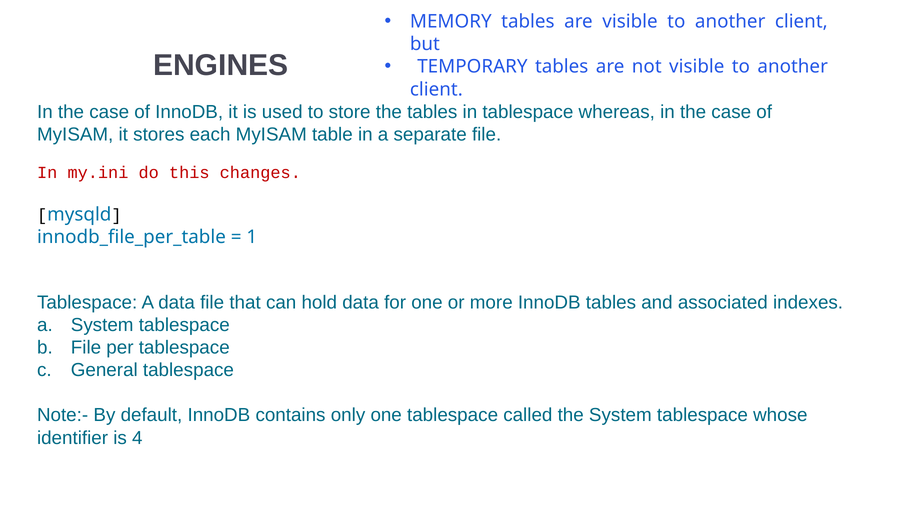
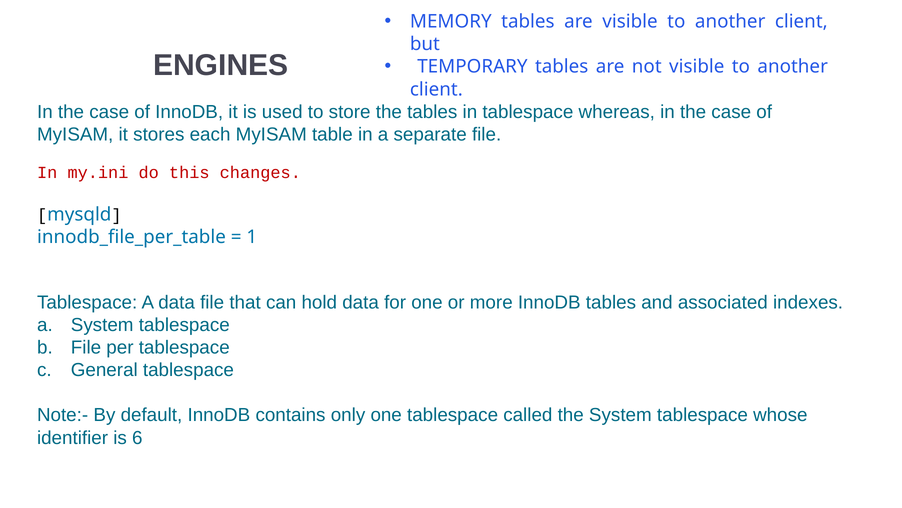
4: 4 -> 6
